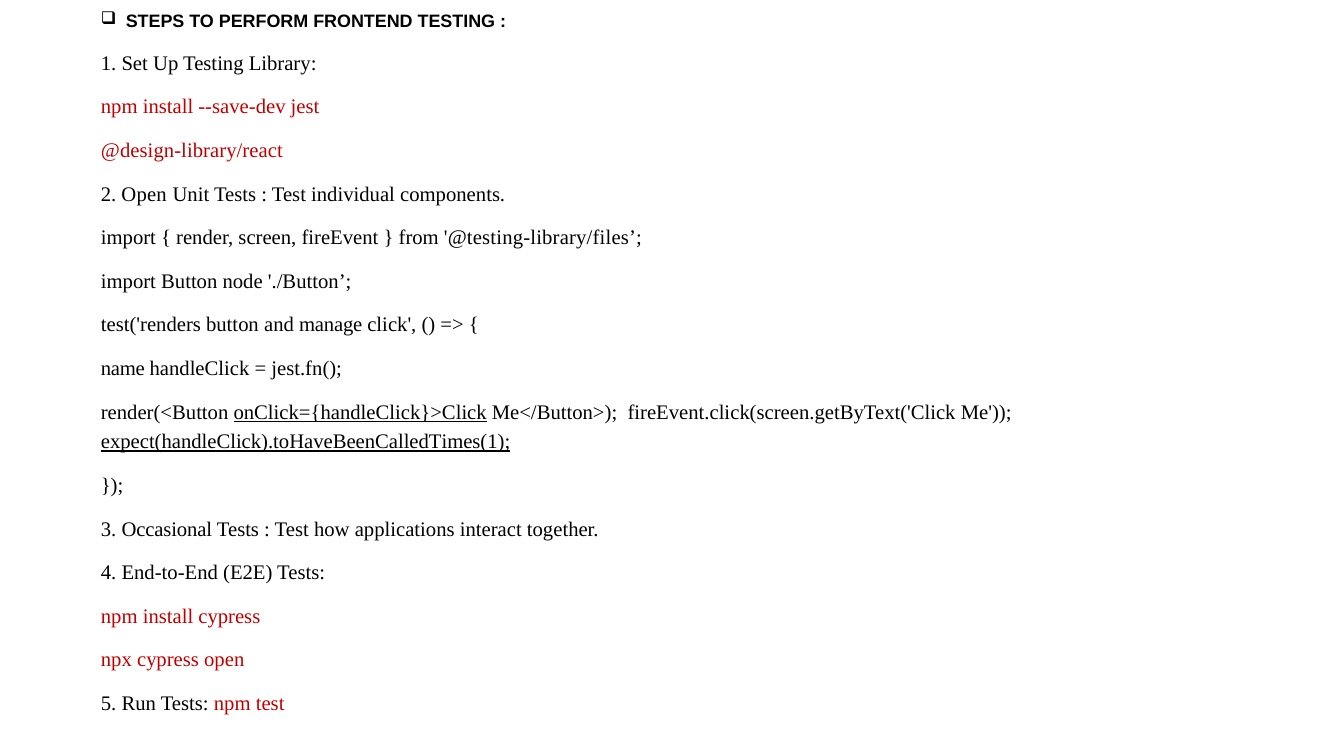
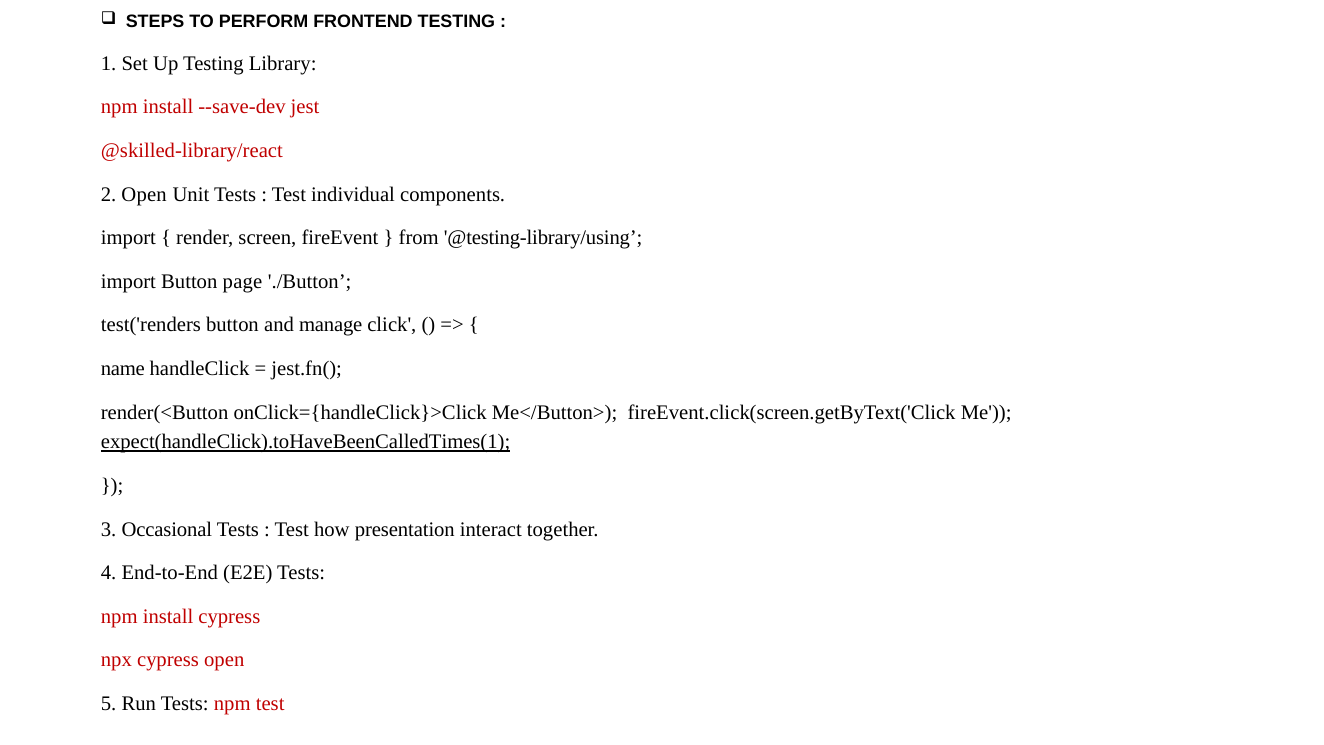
@design-library/react: @design-library/react -> @skilled-library/react
@testing-library/files: @testing-library/files -> @testing-library/using
node: node -> page
onClick={handleClick}>Click underline: present -> none
applications: applications -> presentation
